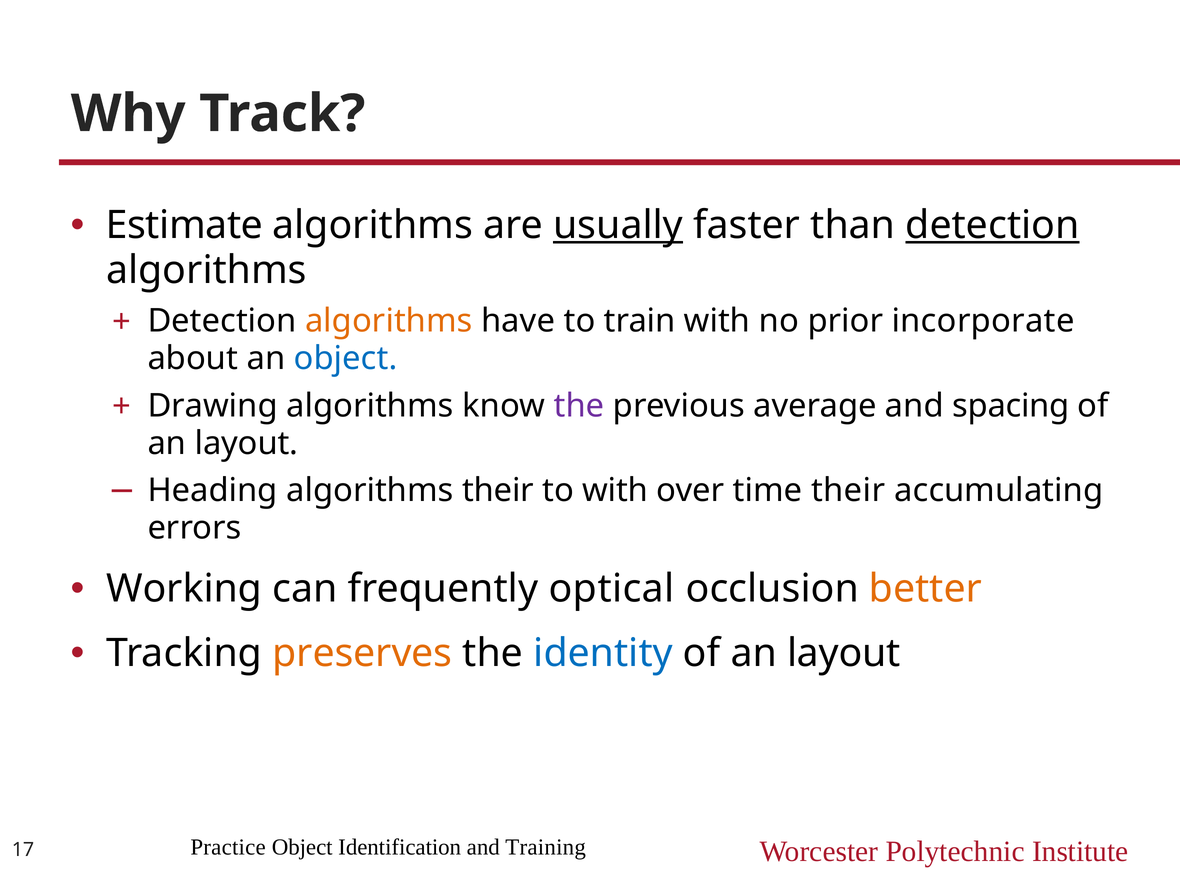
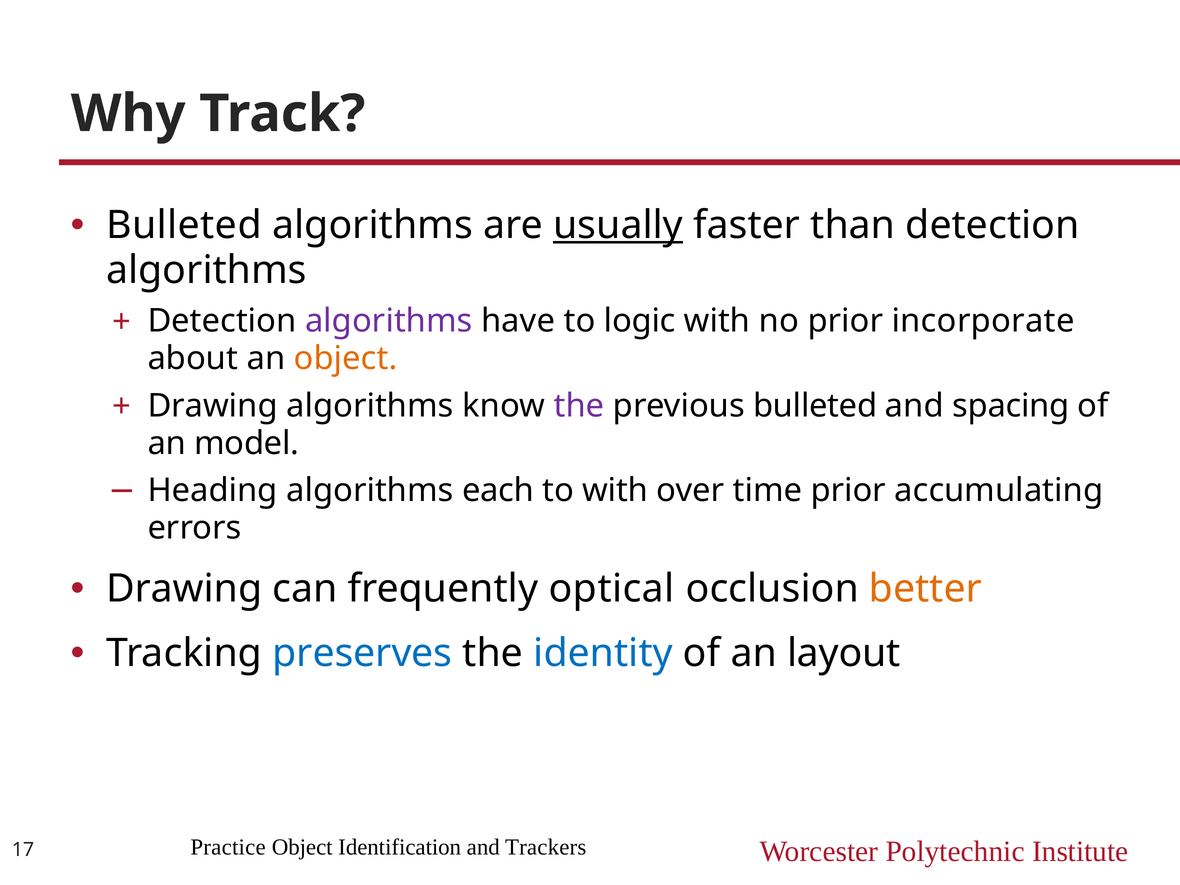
Estimate at (184, 225): Estimate -> Bulleted
detection at (992, 225) underline: present -> none
algorithms at (389, 321) colour: orange -> purple
train: train -> logic
object at (346, 359) colour: blue -> orange
previous average: average -> bulleted
layout at (246, 443): layout -> model
algorithms their: their -> each
time their: their -> prior
Working at (184, 589): Working -> Drawing
preserves colour: orange -> blue
Training: Training -> Trackers
